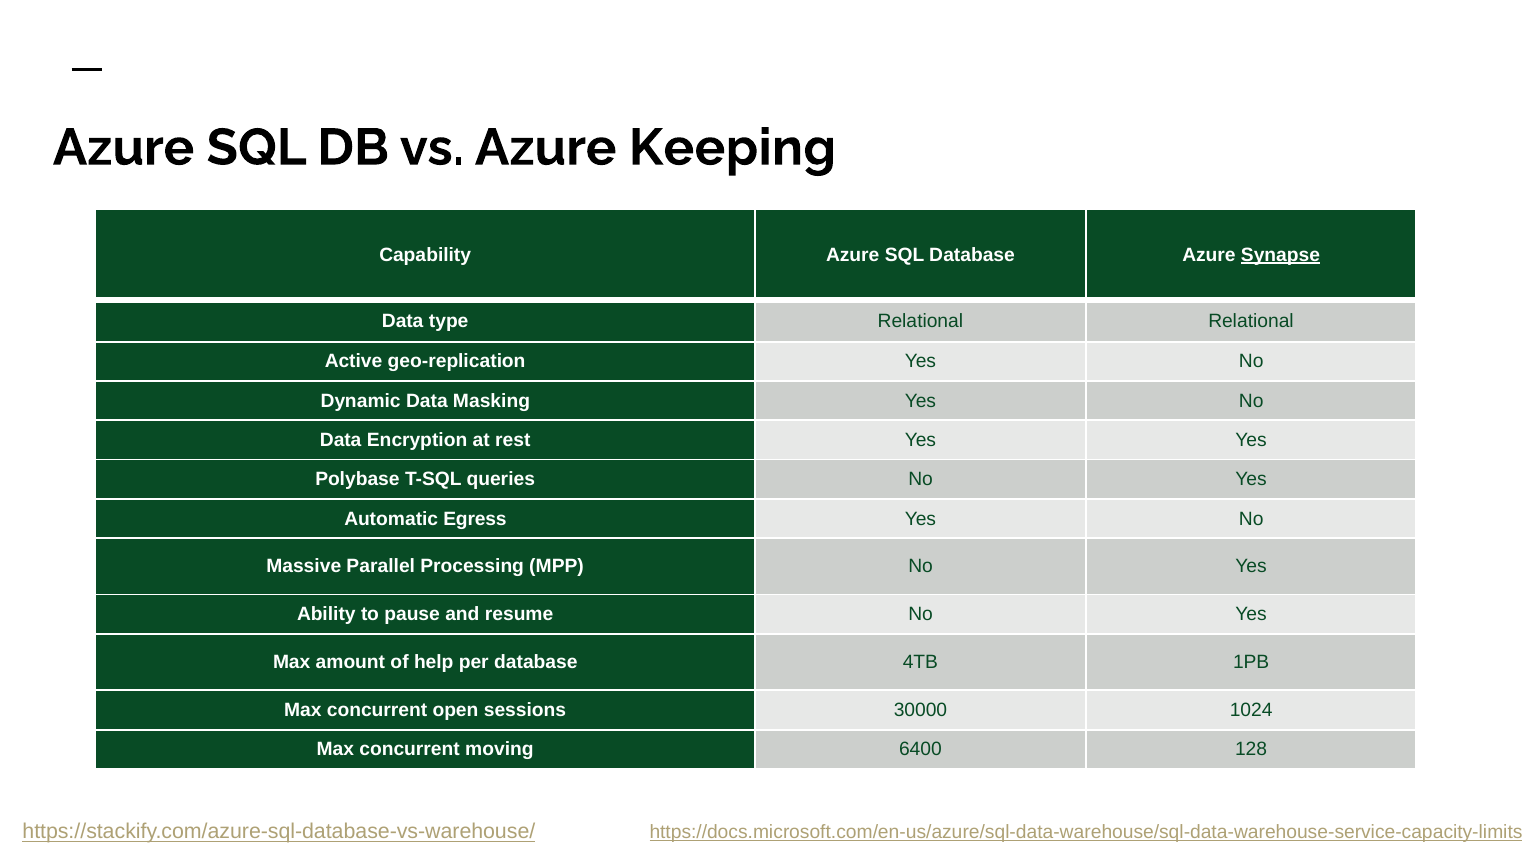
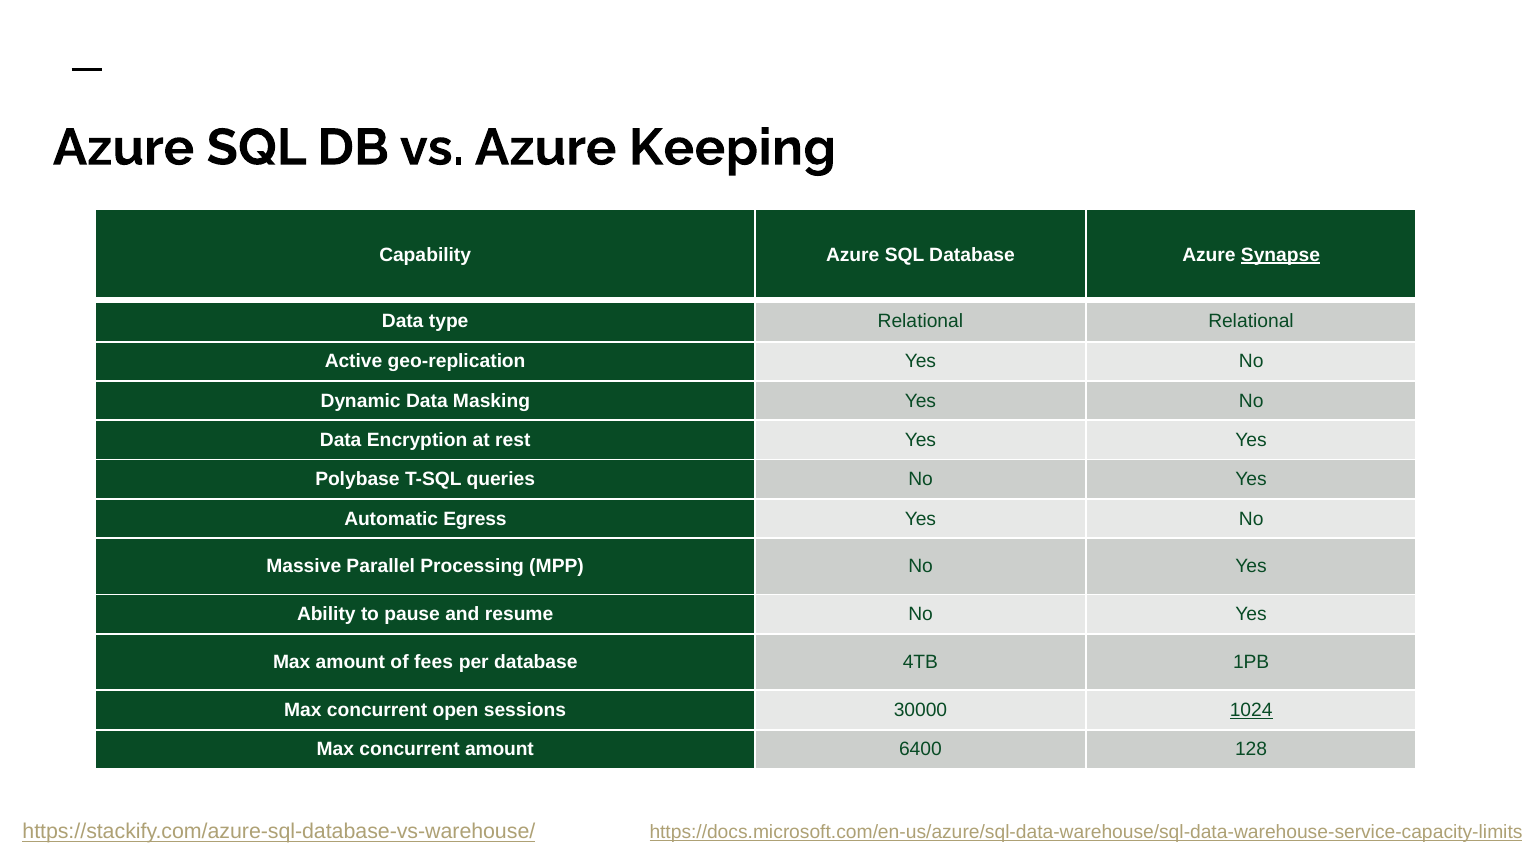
help: help -> fees
1024 underline: none -> present
concurrent moving: moving -> amount
